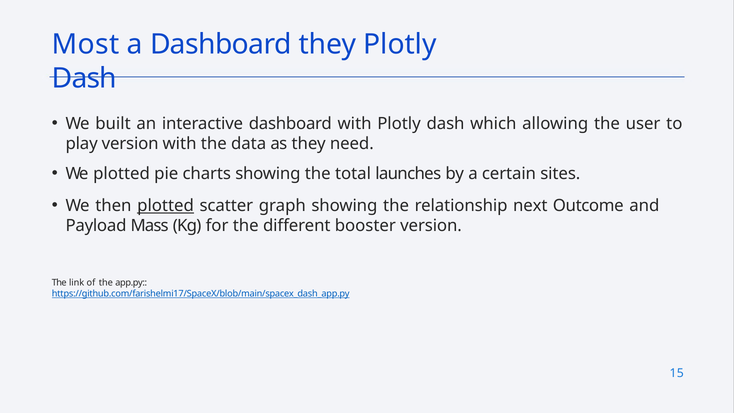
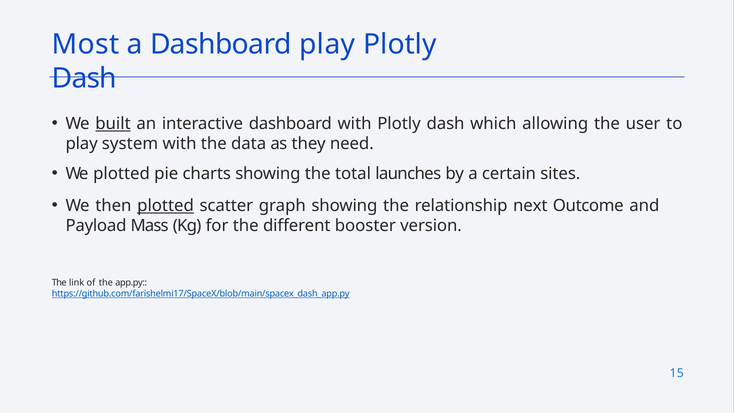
Dashboard they: they -> play
built underline: none -> present
play version: version -> system
